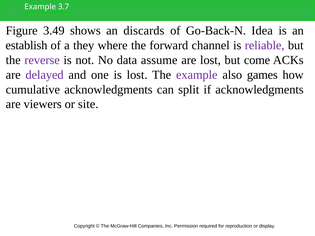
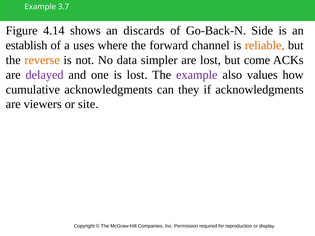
3.49: 3.49 -> 4.14
Idea: Idea -> Side
they: they -> uses
reliable colour: purple -> orange
reverse colour: purple -> orange
assume: assume -> simpler
games: games -> values
split: split -> they
